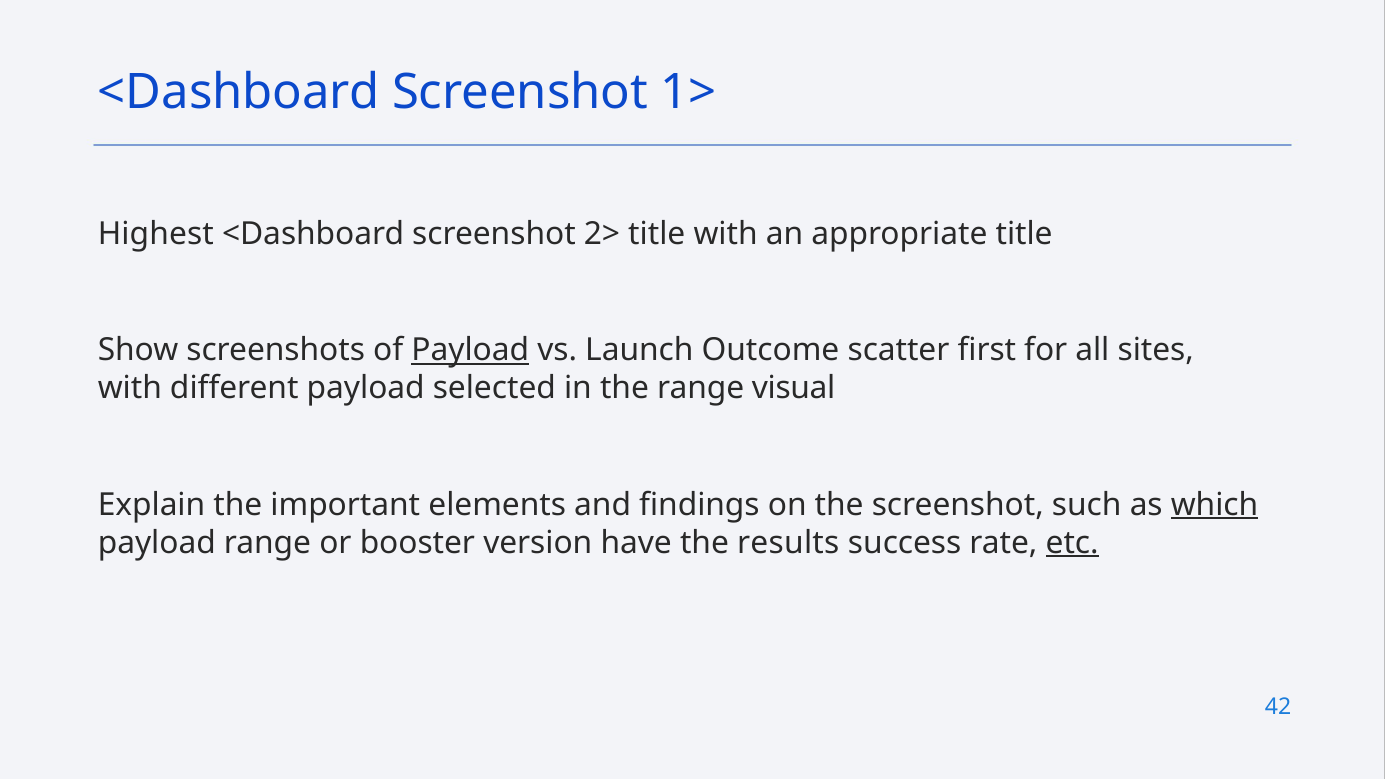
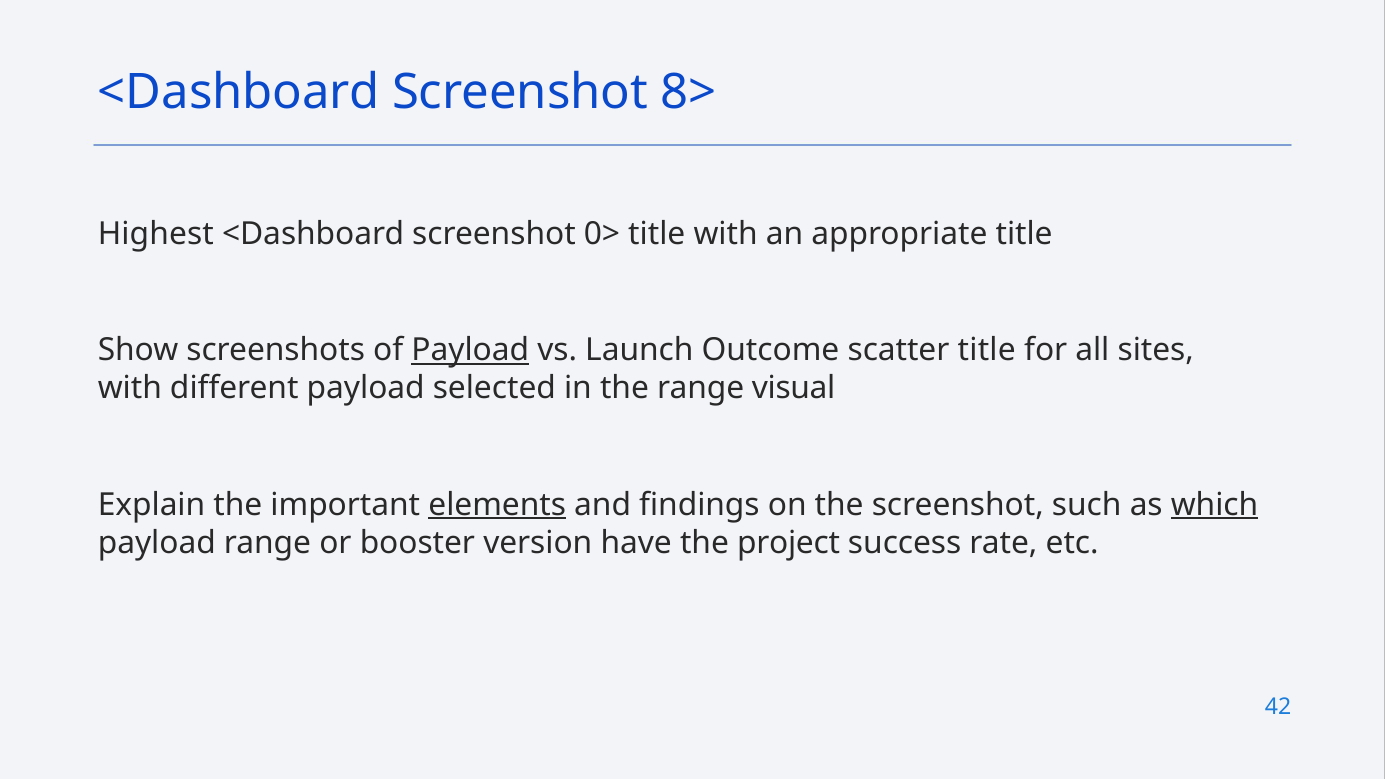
1>: 1> -> 8>
2>: 2> -> 0>
scatter first: first -> title
elements underline: none -> present
results: results -> project
etc underline: present -> none
